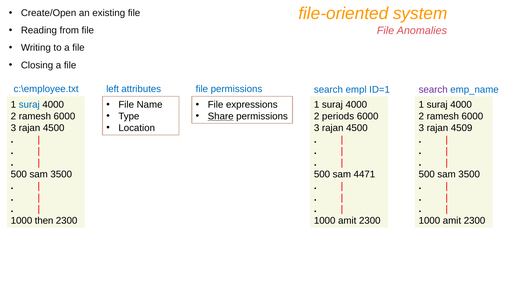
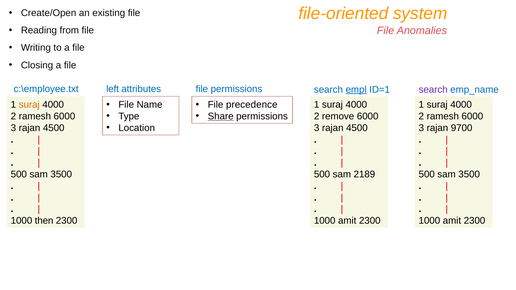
empl underline: none -> present
expressions: expressions -> precedence
suraj at (29, 105) colour: blue -> orange
periods: periods -> remove
4509: 4509 -> 9700
4471: 4471 -> 2189
